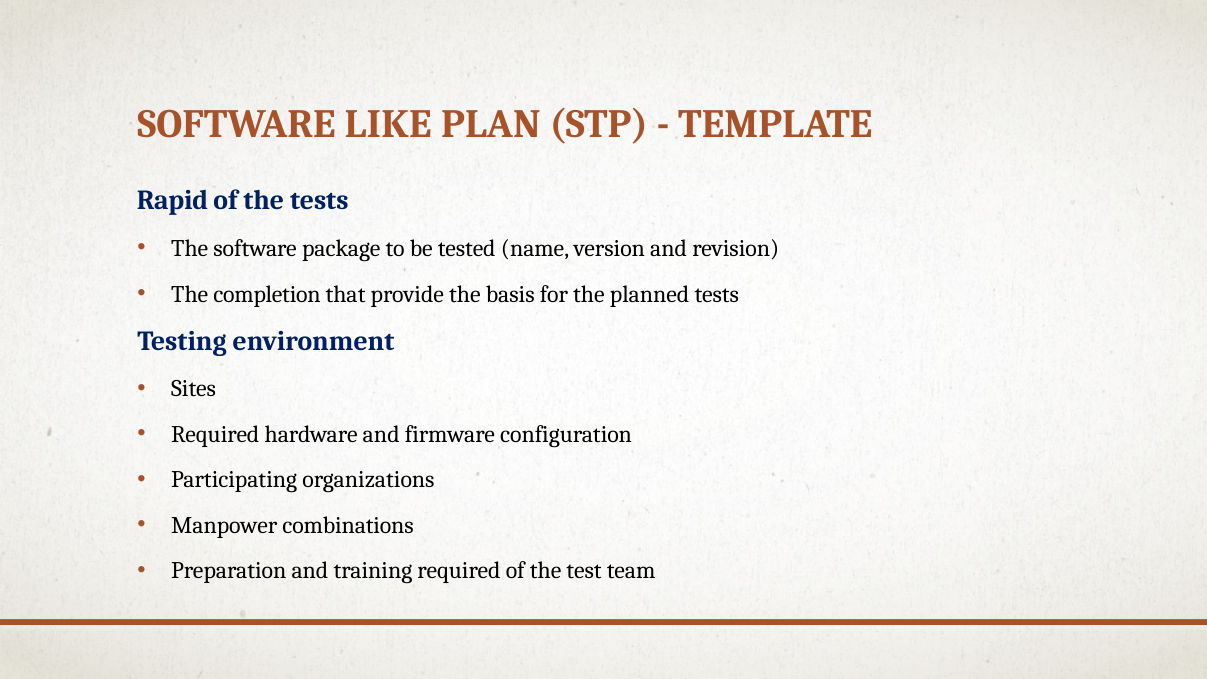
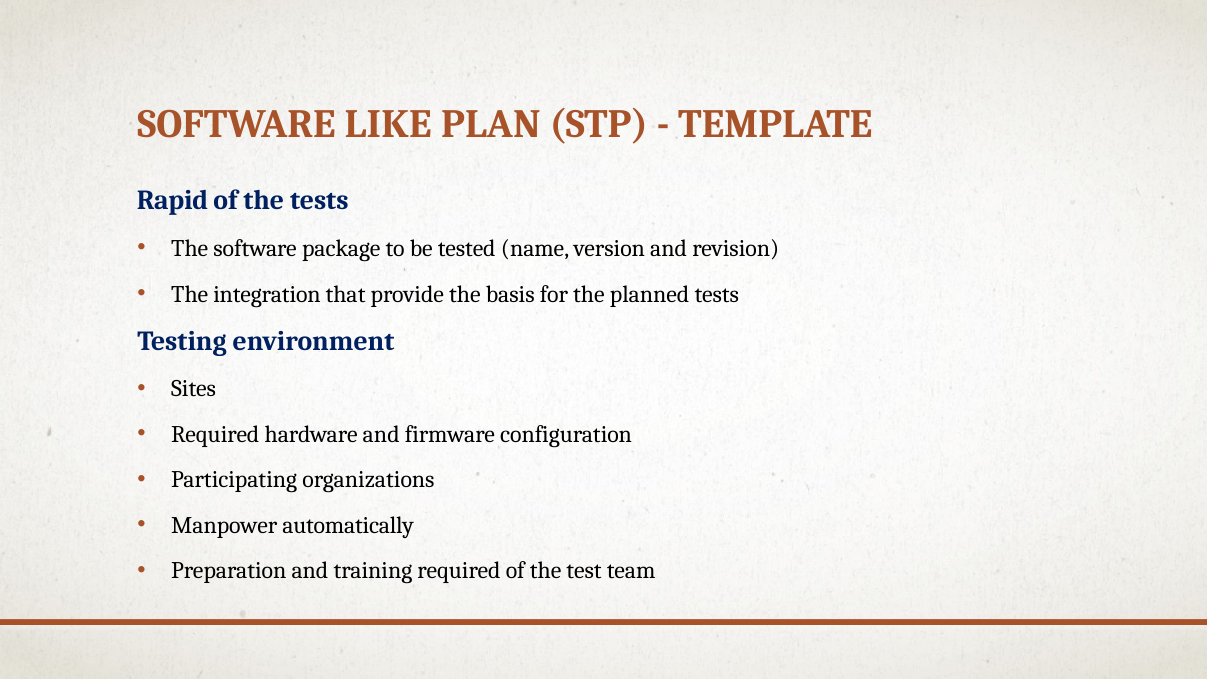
completion: completion -> integration
combinations: combinations -> automatically
